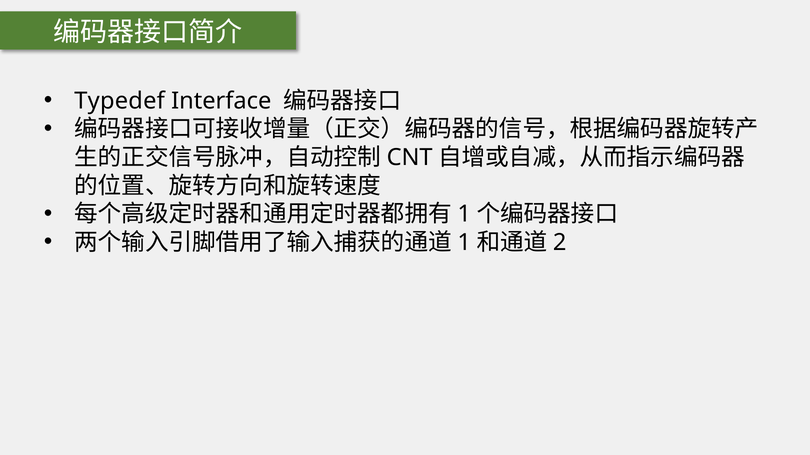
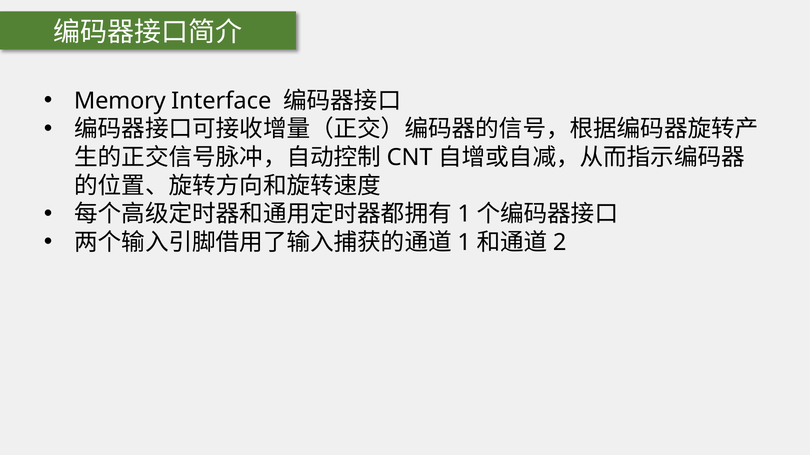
Typedef: Typedef -> Memory
